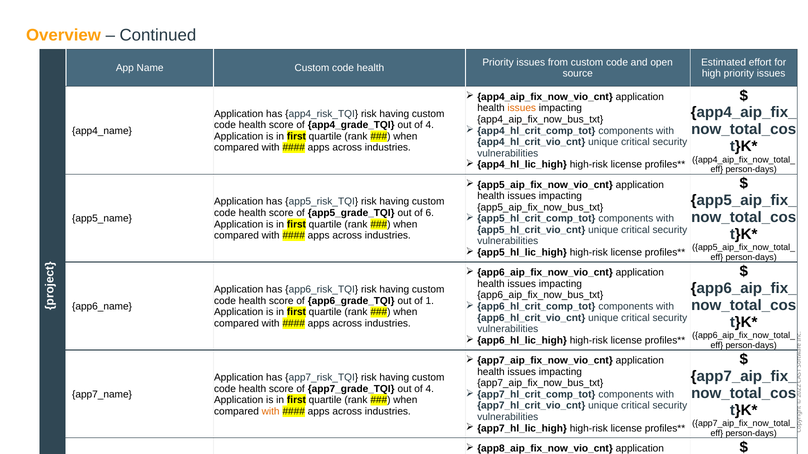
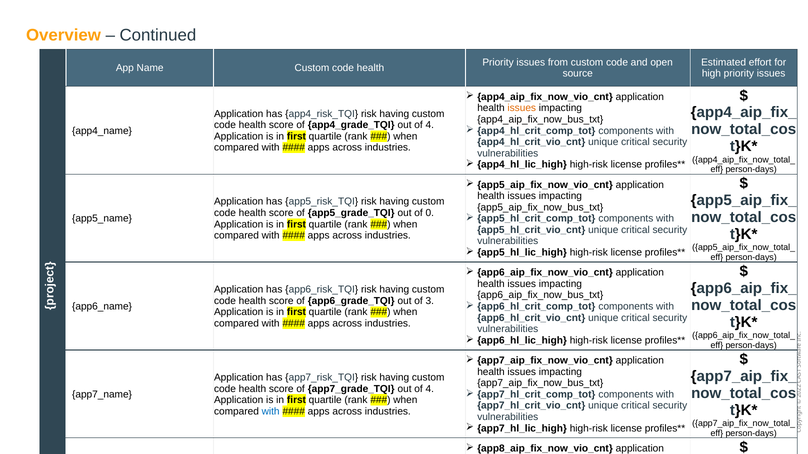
of 6: 6 -> 0
1: 1 -> 3
with at (271, 412) colour: orange -> blue
